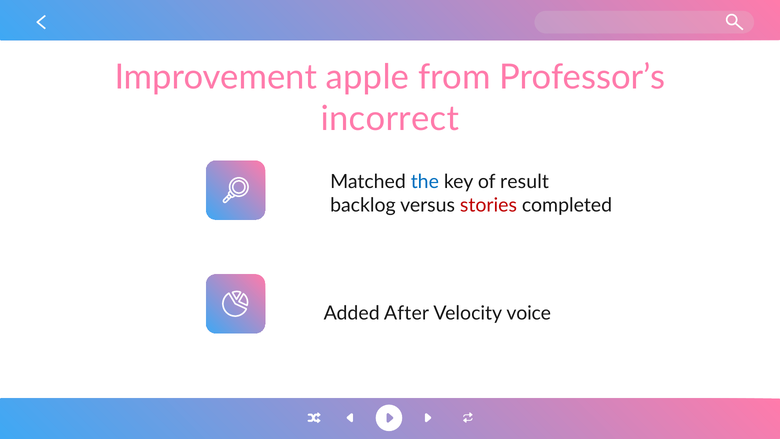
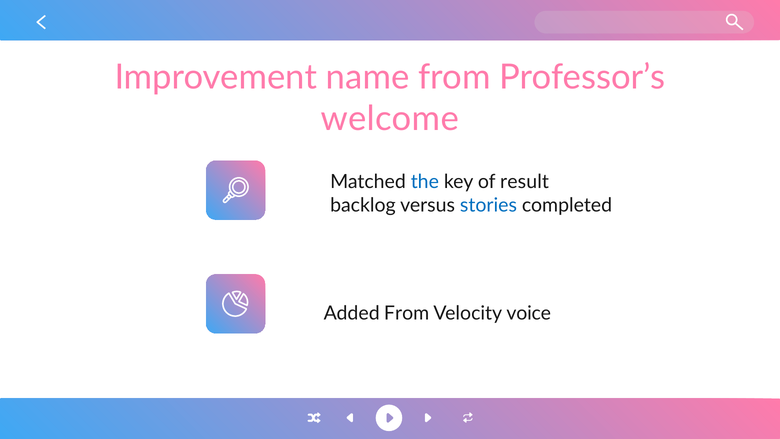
apple: apple -> name
incorrect: incorrect -> welcome
stories colour: red -> blue
Added After: After -> From
